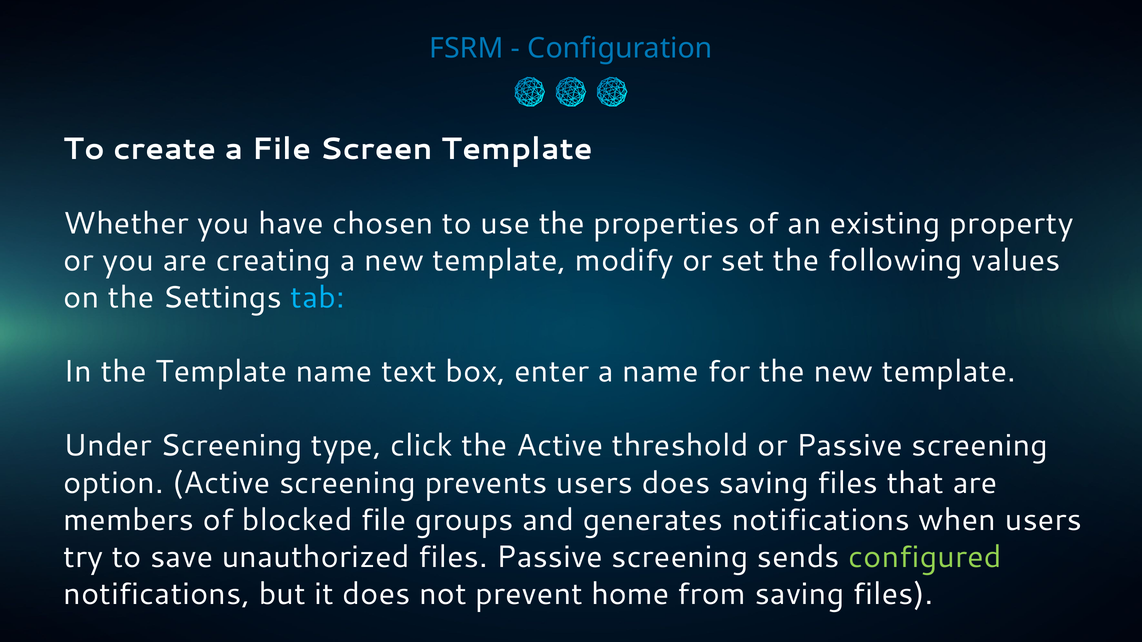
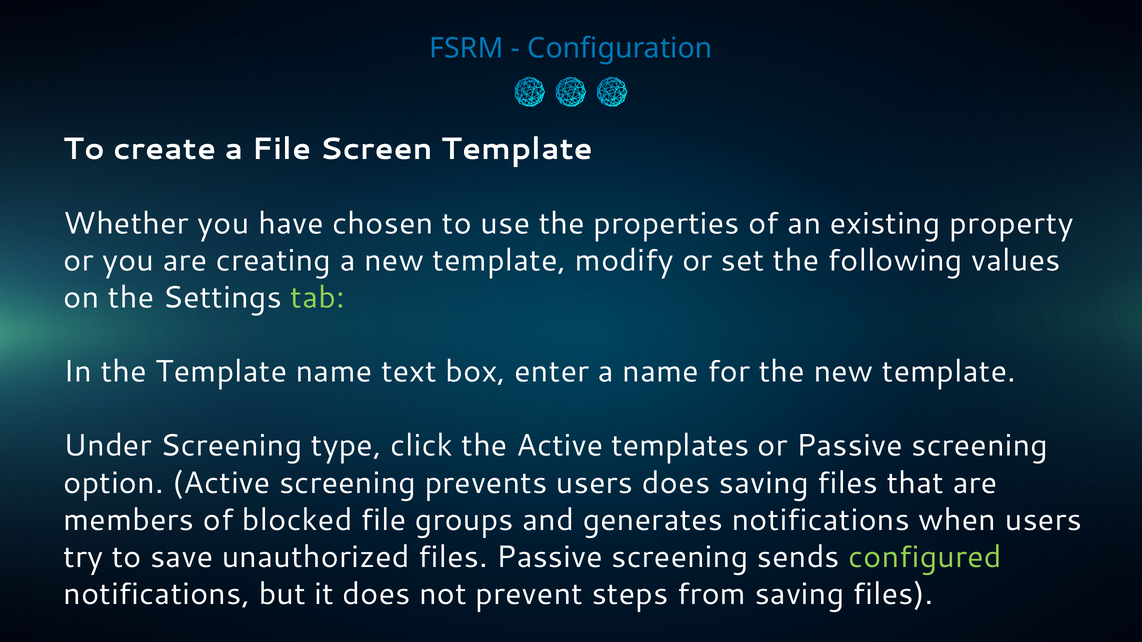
tab colour: light blue -> light green
threshold: threshold -> templates
home: home -> steps
